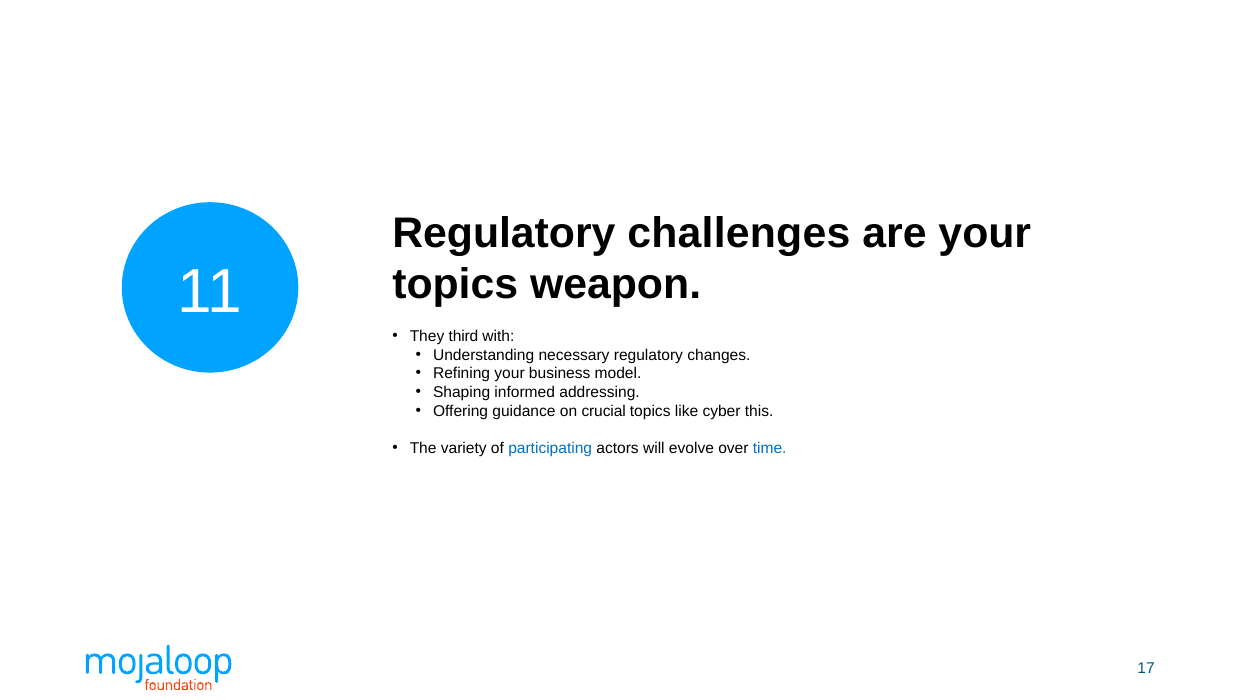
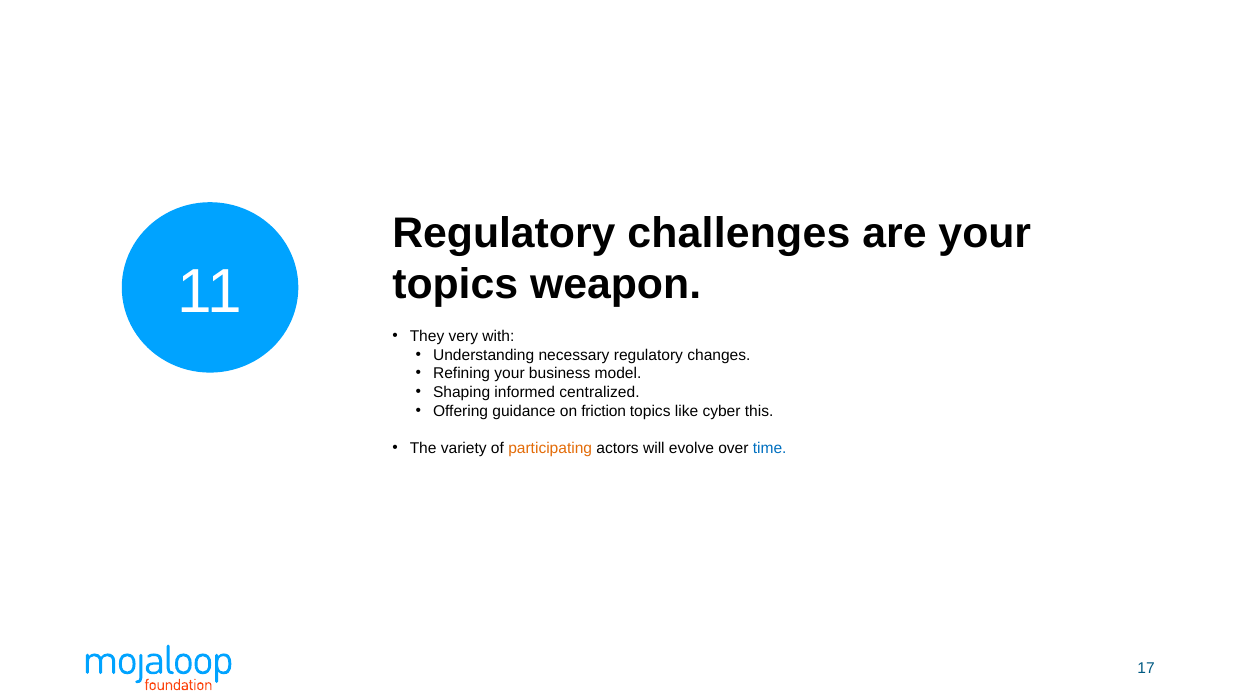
third: third -> very
addressing: addressing -> centralized
crucial: crucial -> friction
participating colour: blue -> orange
